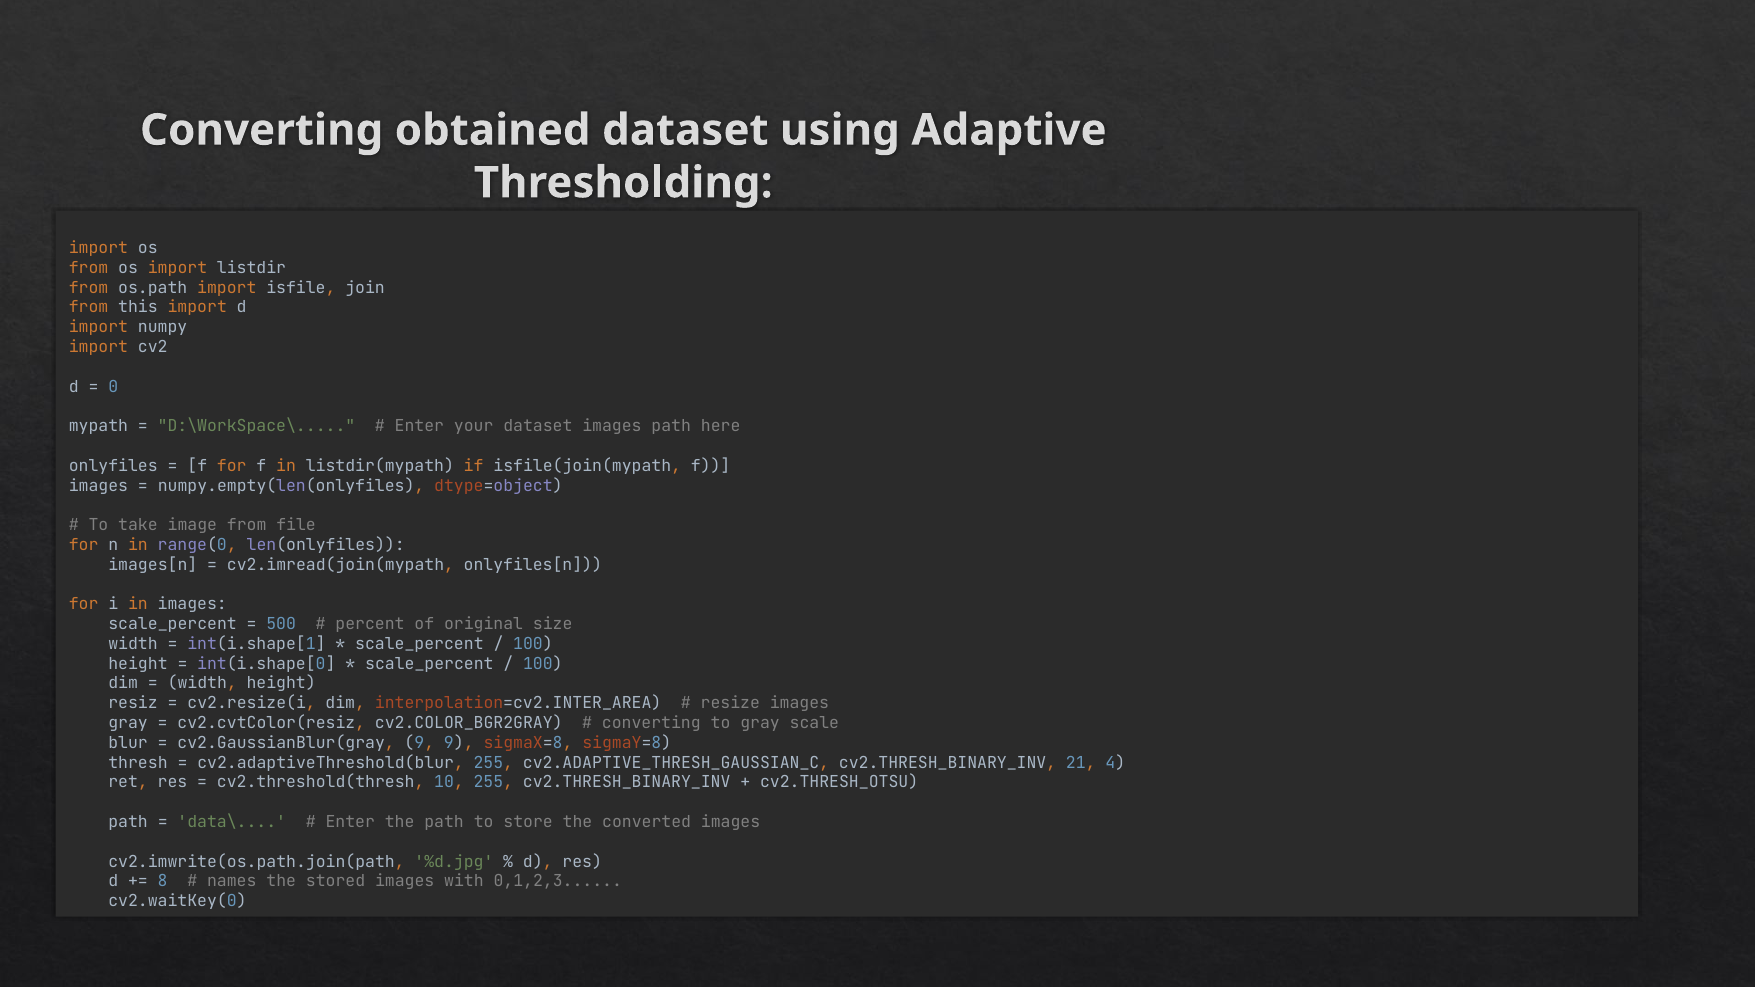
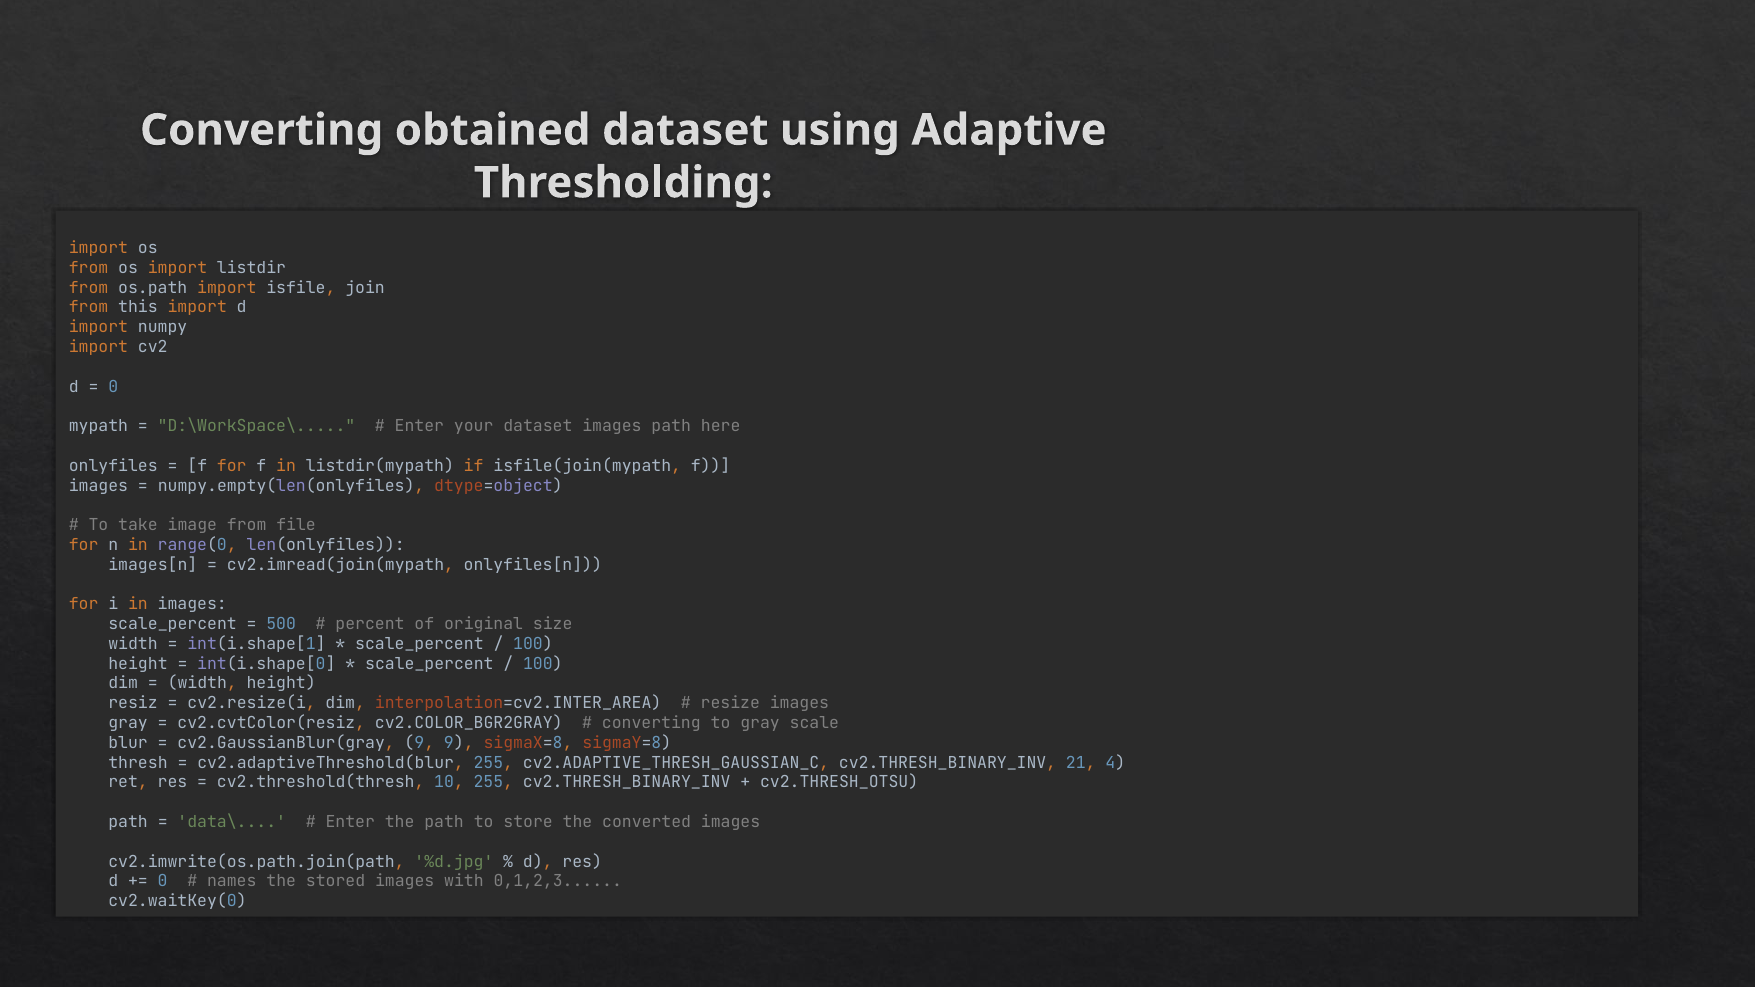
8 at (163, 882): 8 -> 0
